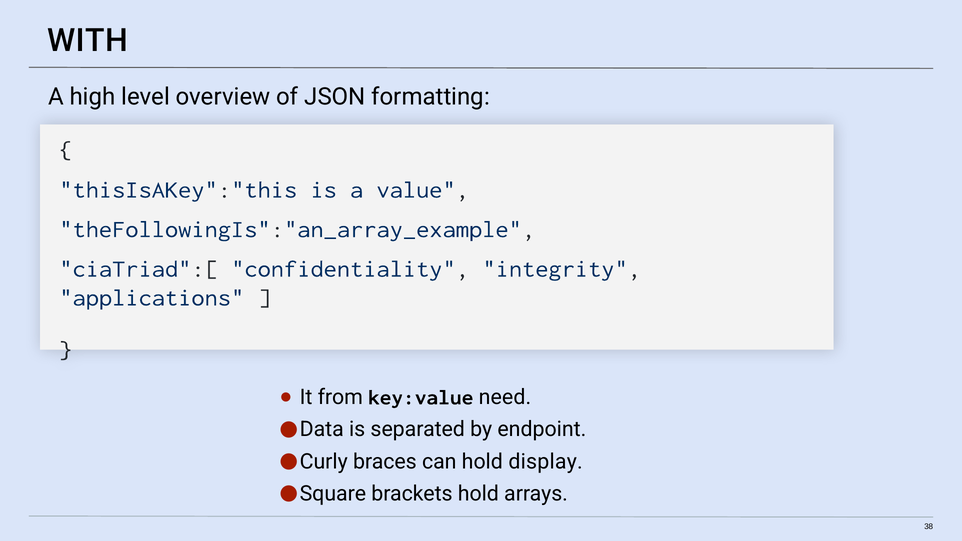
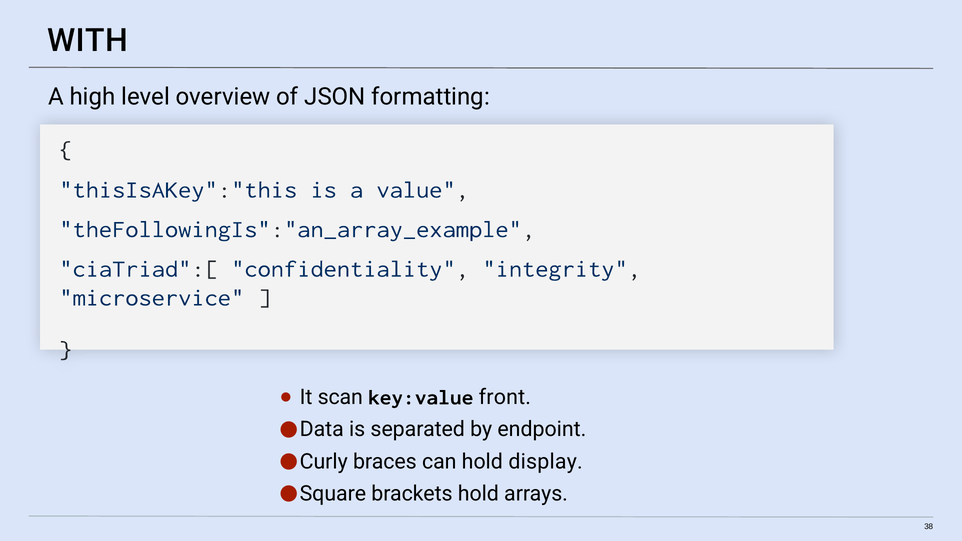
applications: applications -> microservice
from: from -> scan
need: need -> front
